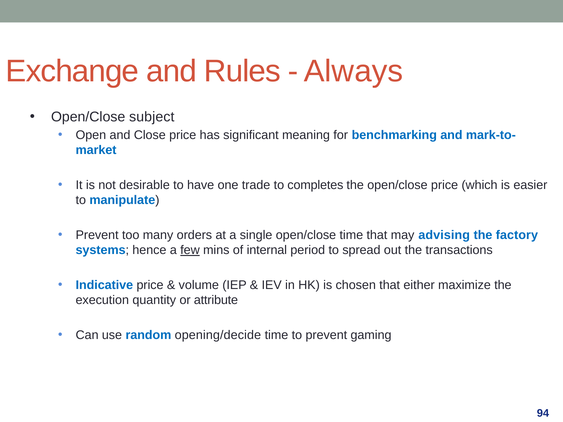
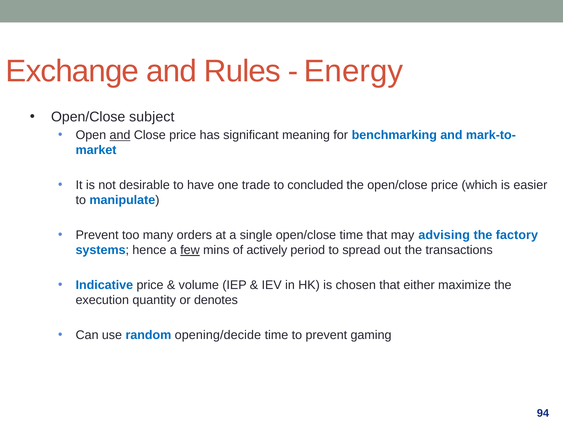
Always: Always -> Energy
and at (120, 135) underline: none -> present
completes: completes -> concluded
internal: internal -> actively
attribute: attribute -> denotes
